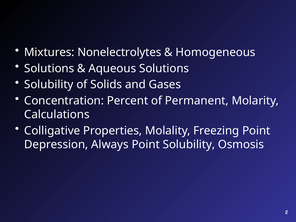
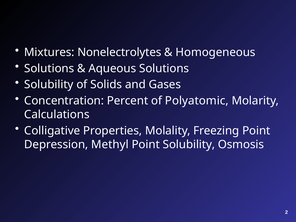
Permanent: Permanent -> Polyatomic
Always: Always -> Methyl
